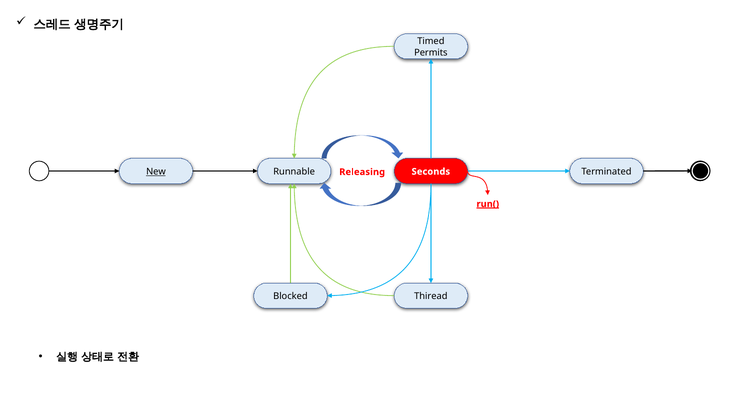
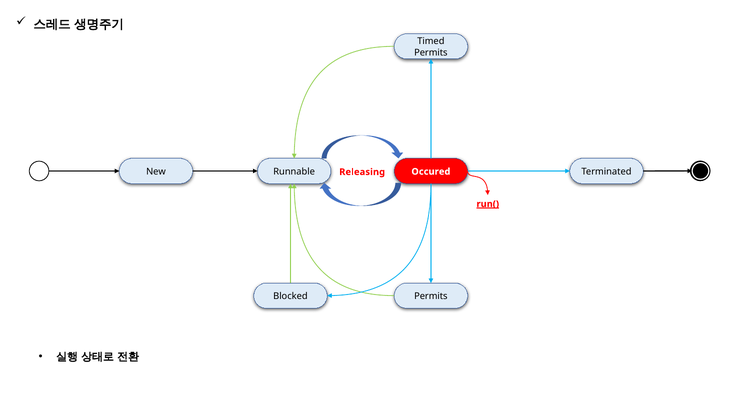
New underline: present -> none
Seconds: Seconds -> Occured
Blocked Thiread: Thiread -> Permits
